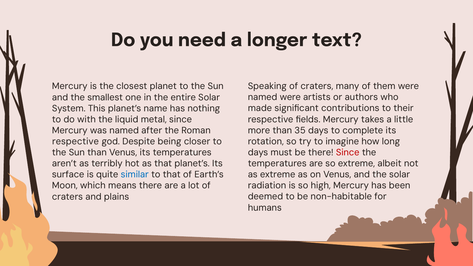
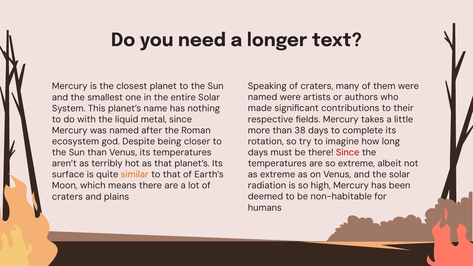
35: 35 -> 38
respective at (76, 142): respective -> ecosystem
similar colour: blue -> orange
